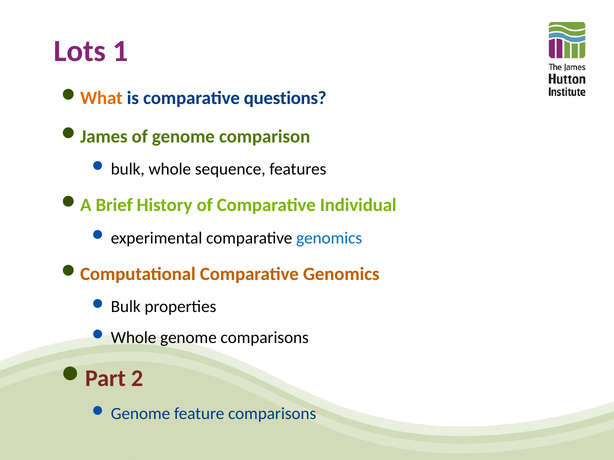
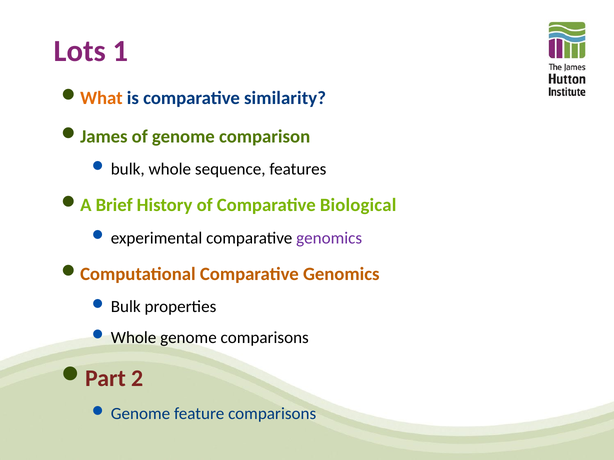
questions: questions -> similarity
Individual: Individual -> Biological
genomics at (329, 238) colour: blue -> purple
